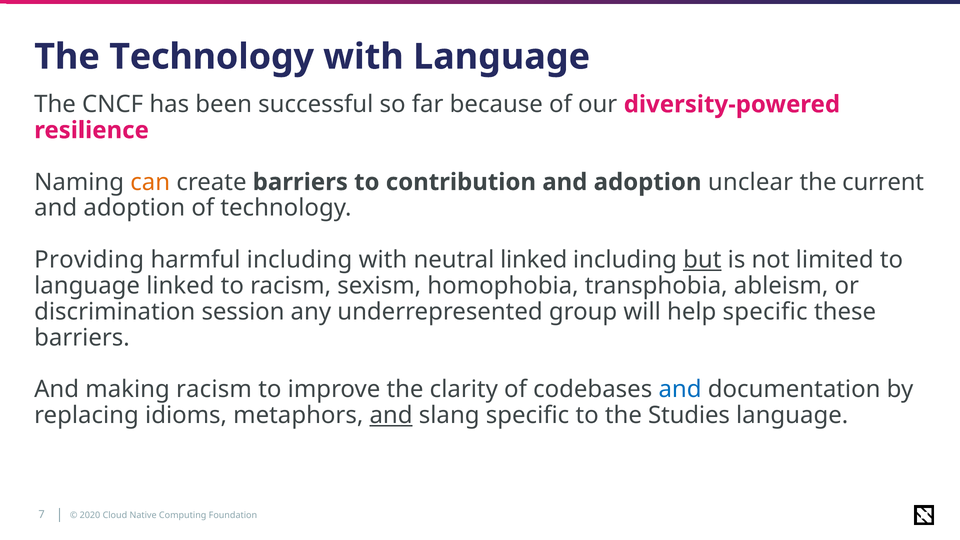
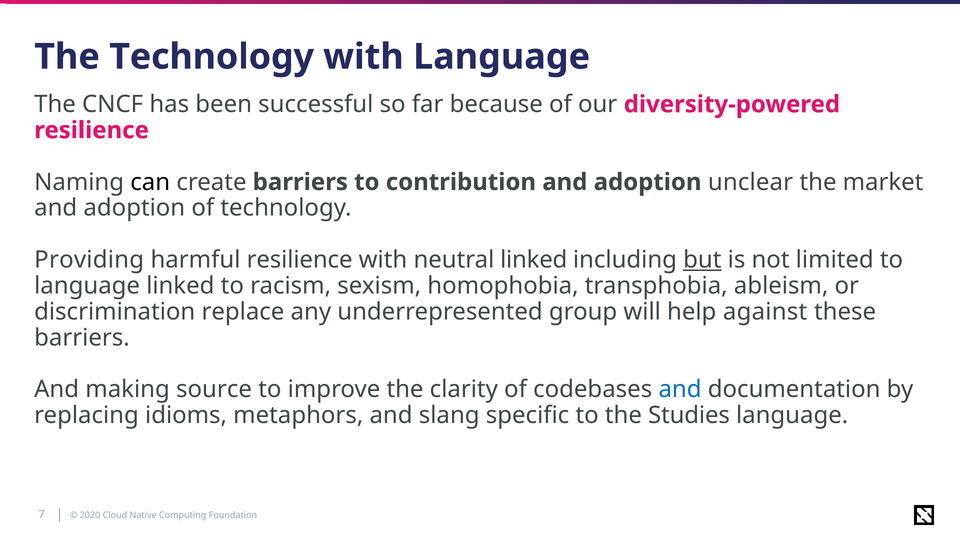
can colour: orange -> black
current: current -> market
harmful including: including -> resilience
session: session -> replace
help specific: specific -> against
making racism: racism -> source
and at (391, 415) underline: present -> none
